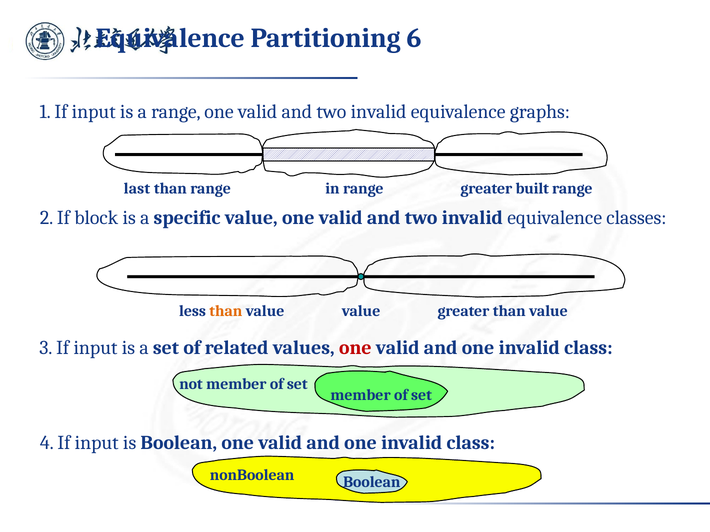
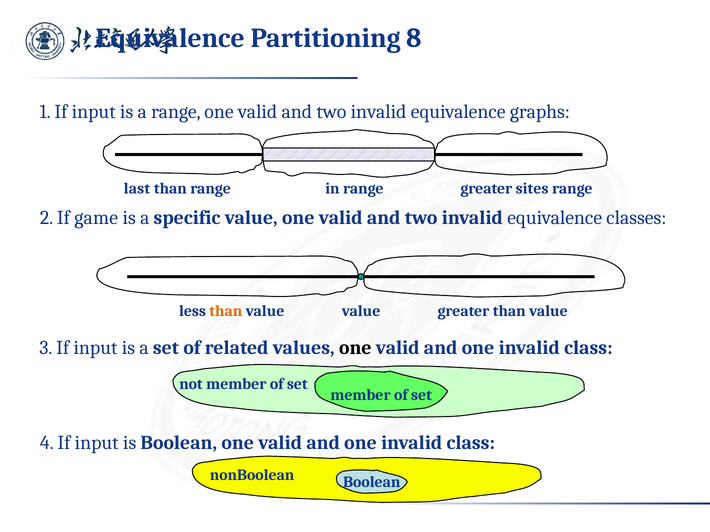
6: 6 -> 8
built: built -> sites
block: block -> game
one at (355, 348) colour: red -> black
